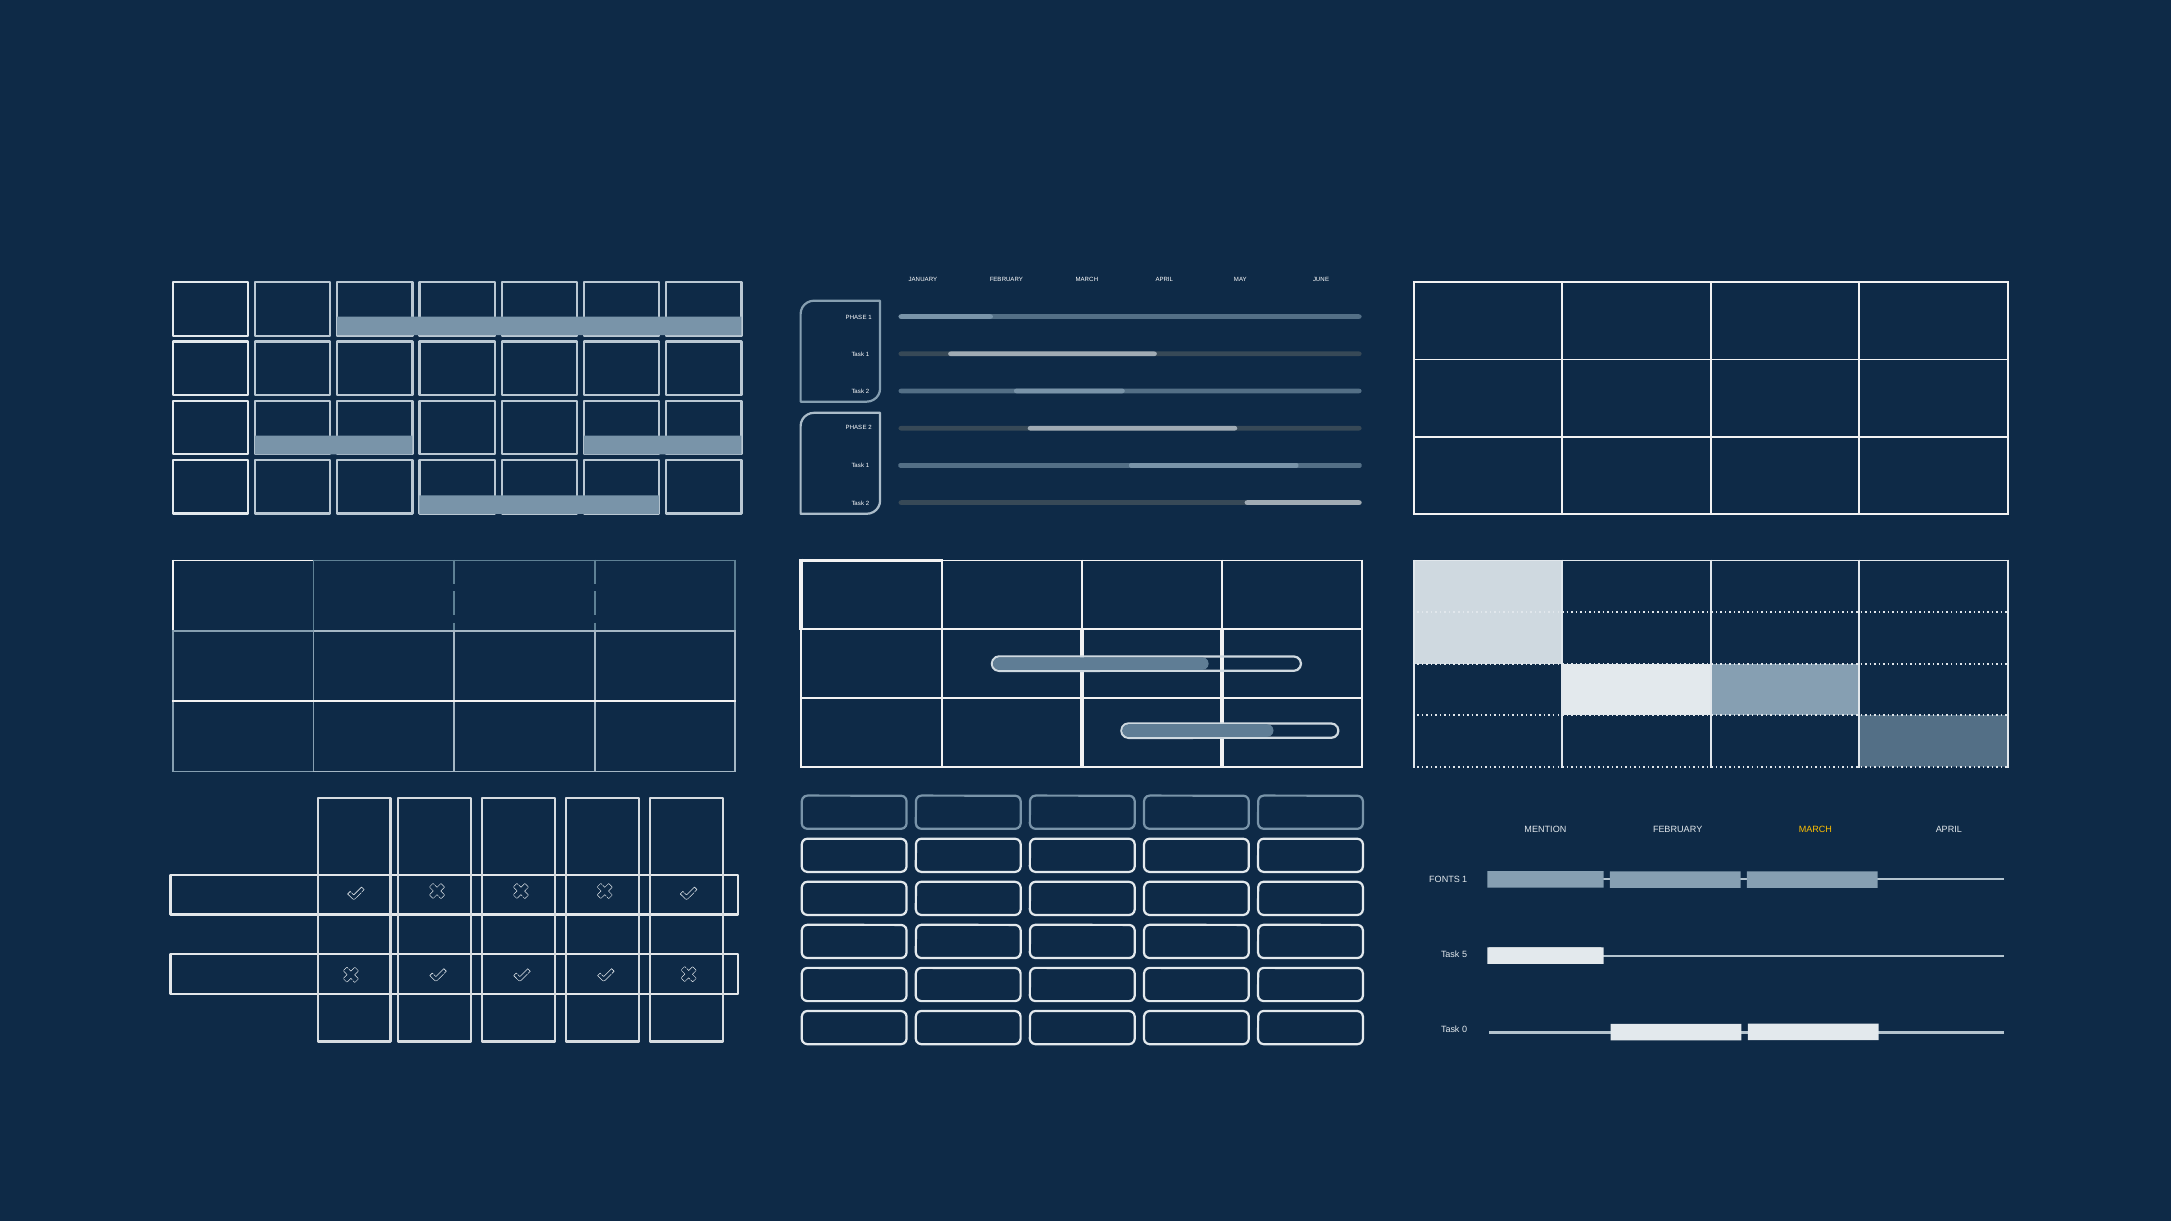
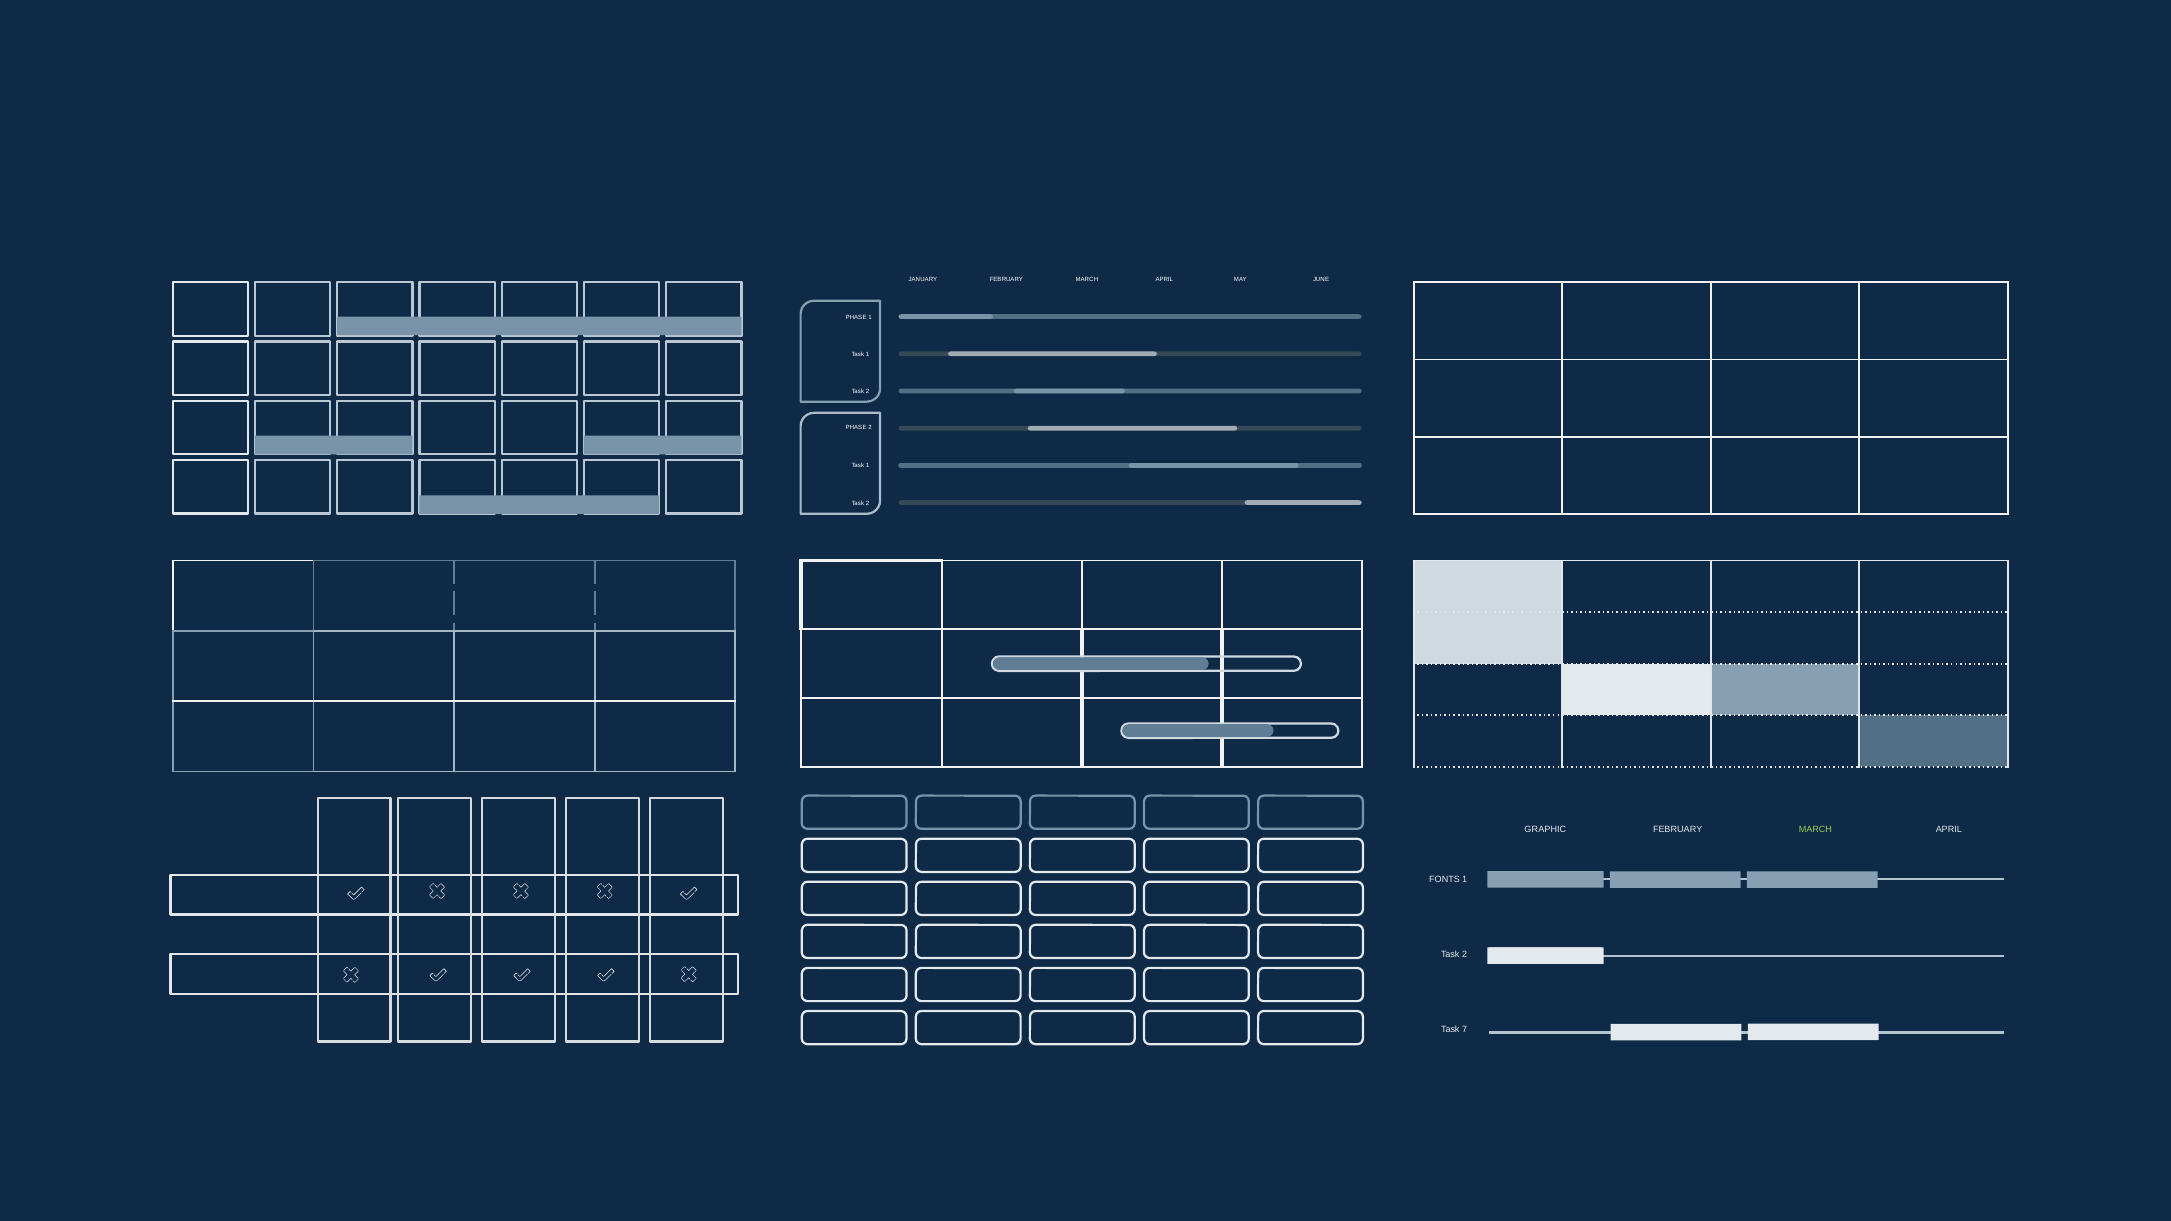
MENTION: MENTION -> GRAPHIC
MARCH at (1815, 830) colour: yellow -> light green
5 at (1465, 955): 5 -> 2
0: 0 -> 7
